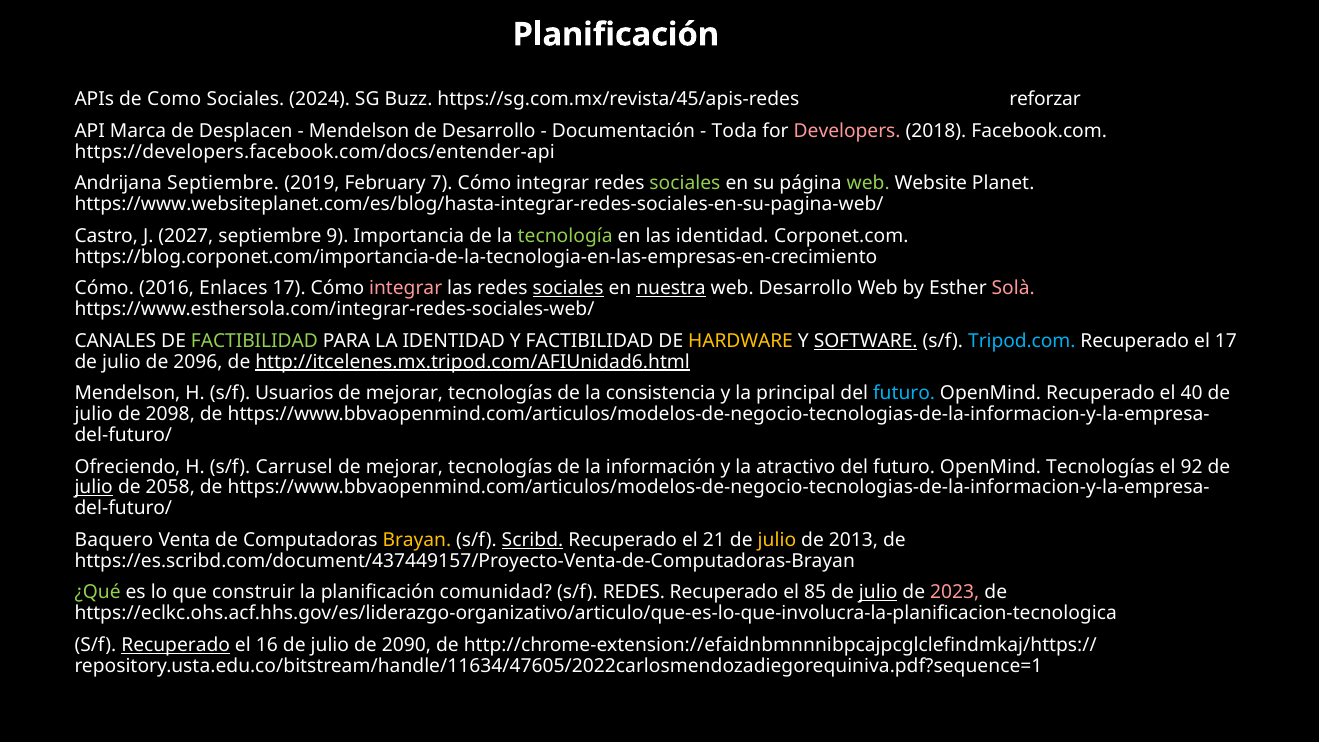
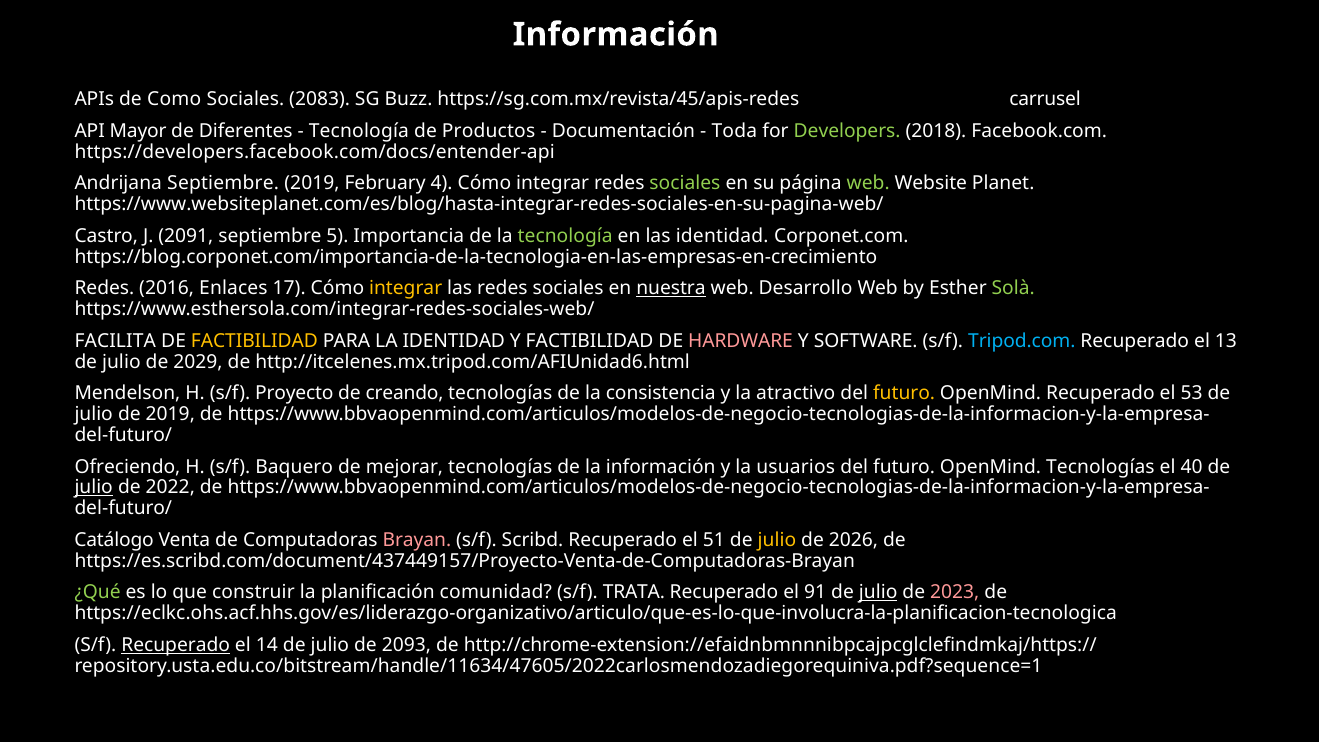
Planificación at (616, 35): Planificación -> Información
2024: 2024 -> 2083
reforzar: reforzar -> carrusel
Marca: Marca -> Mayor
Desplacen: Desplacen -> Diferentes
Mendelson at (359, 131): Mendelson -> Tecnología
de Desarrollo: Desarrollo -> Productos
Developers colour: pink -> light green
7: 7 -> 4
2027: 2027 -> 2091
9: 9 -> 5
Cómo at (104, 288): Cómo -> Redes
integrar at (406, 288) colour: pink -> yellow
sociales at (568, 288) underline: present -> none
Solà colour: pink -> light green
CANALES: CANALES -> FACILITA
FACTIBILIDAD at (254, 341) colour: light green -> yellow
HARDWARE colour: yellow -> pink
SOFTWARE underline: present -> none
el 17: 17 -> 13
2096: 2096 -> 2029
http://itcelenes.mx.tripod.com/AFIUnidad6.html underline: present -> none
Usuarios: Usuarios -> Proyecto
mejorar at (404, 393): mejorar -> creando
principal: principal -> atractivo
futuro at (904, 393) colour: light blue -> yellow
40: 40 -> 53
de 2098: 2098 -> 2019
Carrusel: Carrusel -> Baquero
atractivo: atractivo -> usuarios
92: 92 -> 40
2058: 2058 -> 2022
Baquero: Baquero -> Catálogo
Brayan colour: yellow -> pink
Scribd underline: present -> none
21: 21 -> 51
2013: 2013 -> 2026
s/f REDES: REDES -> TRATA
85: 85 -> 91
16: 16 -> 14
2090: 2090 -> 2093
